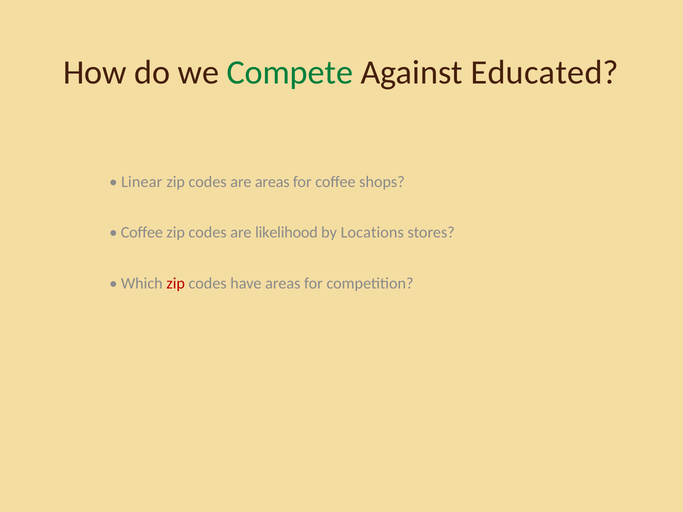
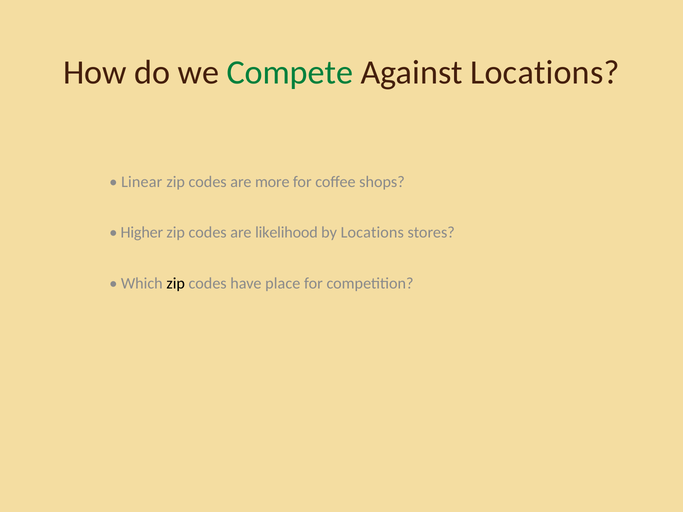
Against Educated: Educated -> Locations
are areas: areas -> more
Coffee at (142, 233): Coffee -> Higher
zip at (176, 284) colour: red -> black
have areas: areas -> place
